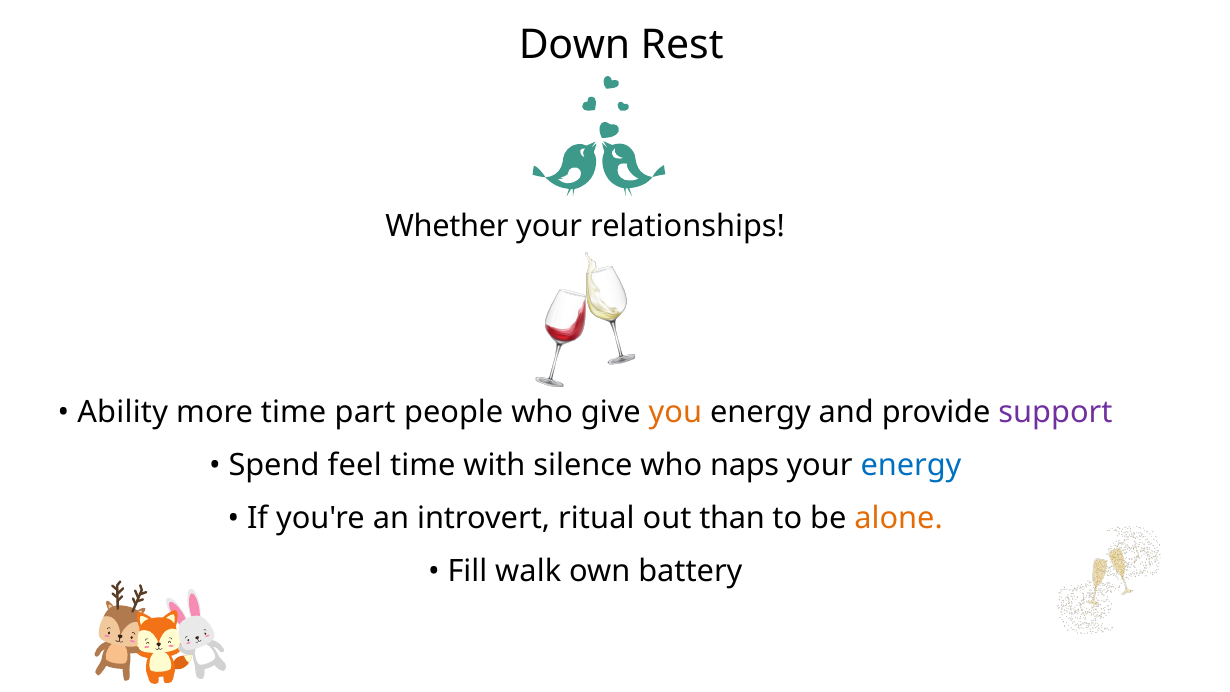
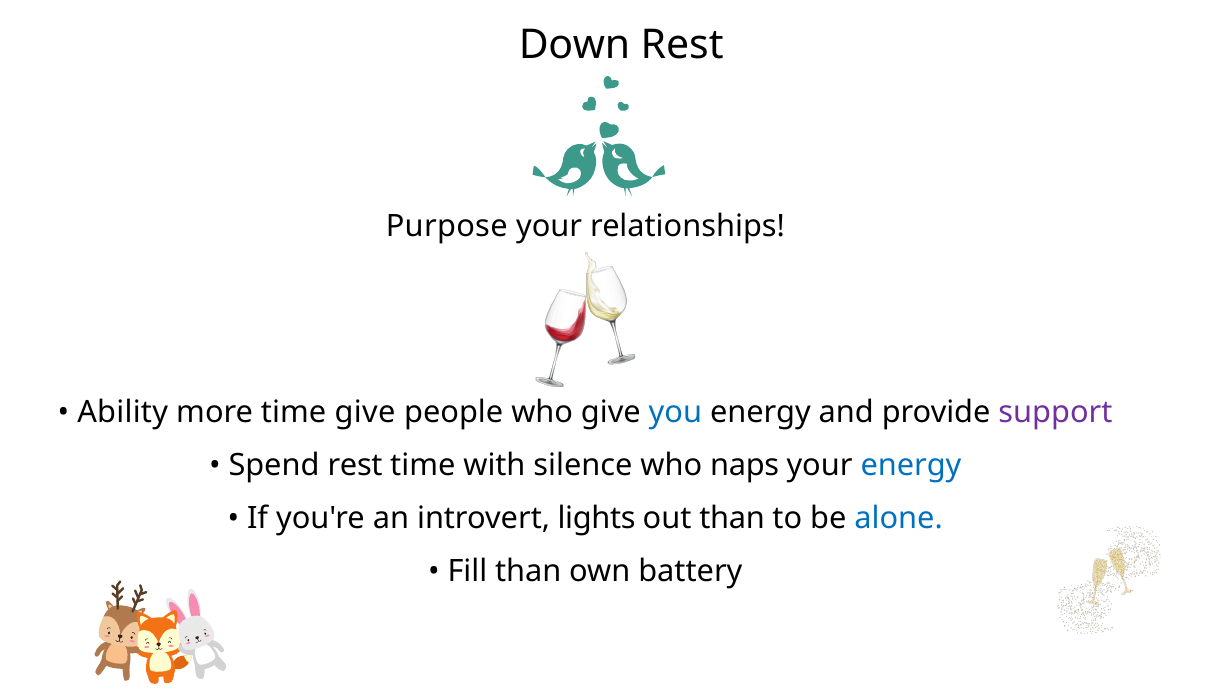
Whether: Whether -> Purpose
time part: part -> give
you colour: orange -> blue
Spend feel: feel -> rest
ritual: ritual -> lights
alone colour: orange -> blue
Fill walk: walk -> than
